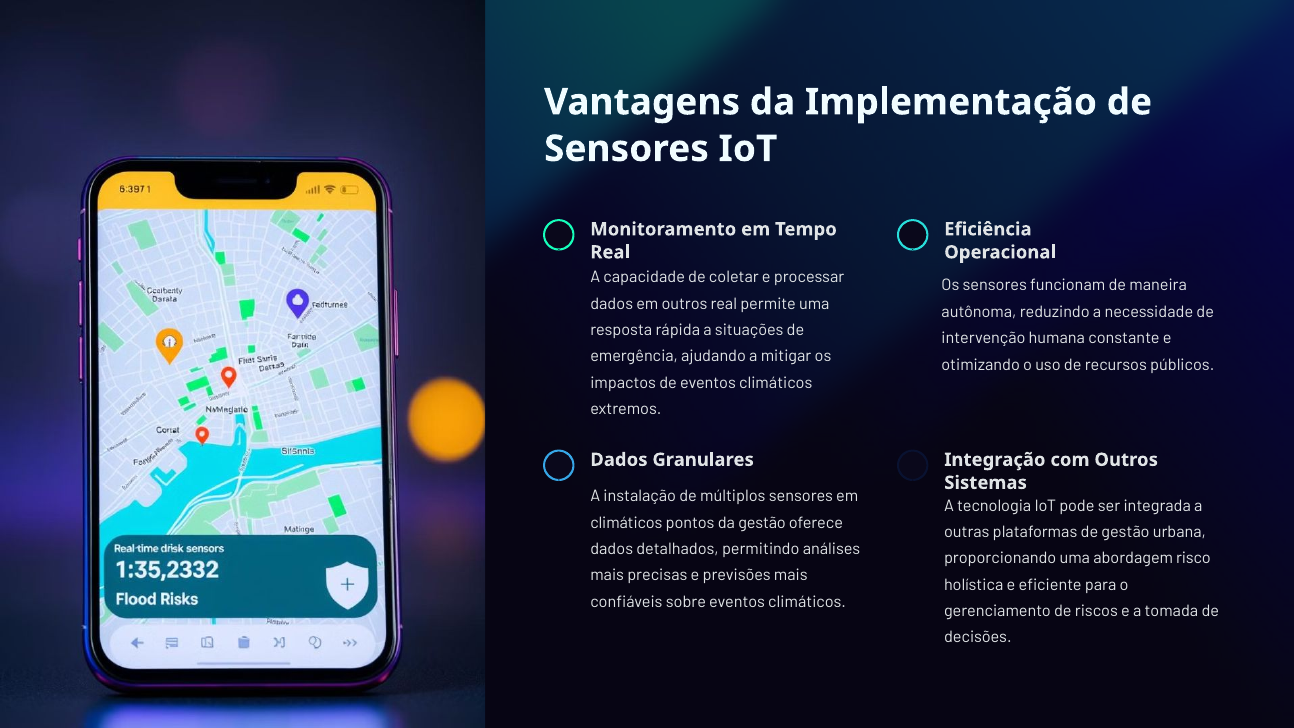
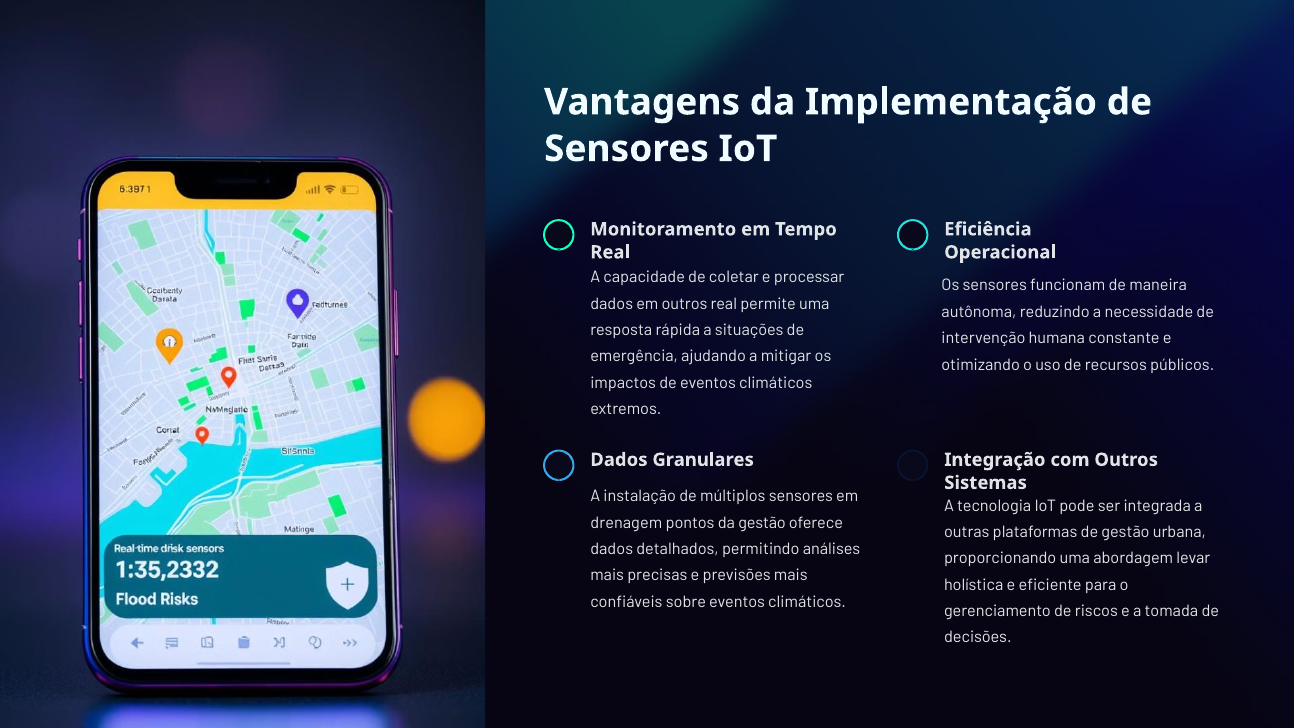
climáticos at (626, 523): climáticos -> drenagem
risco: risco -> levar
